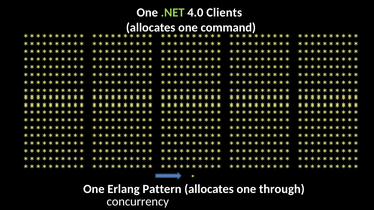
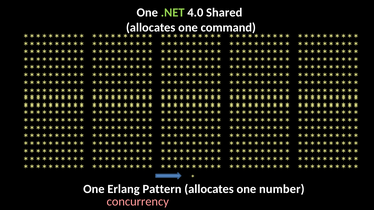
Clients: Clients -> Shared
through: through -> number
concurrency colour: white -> pink
